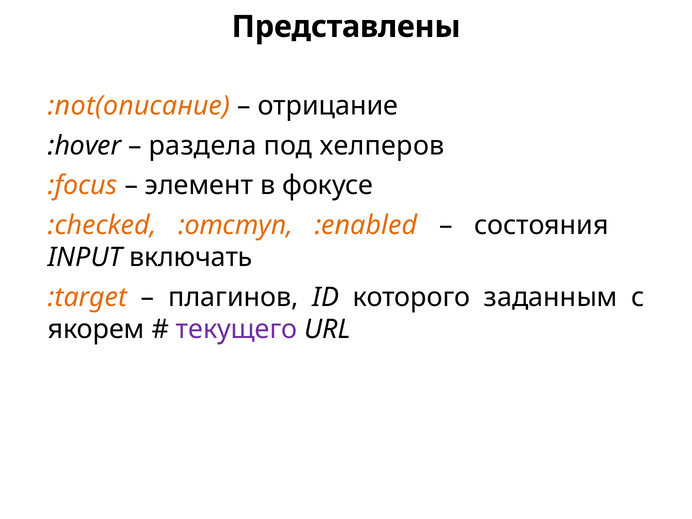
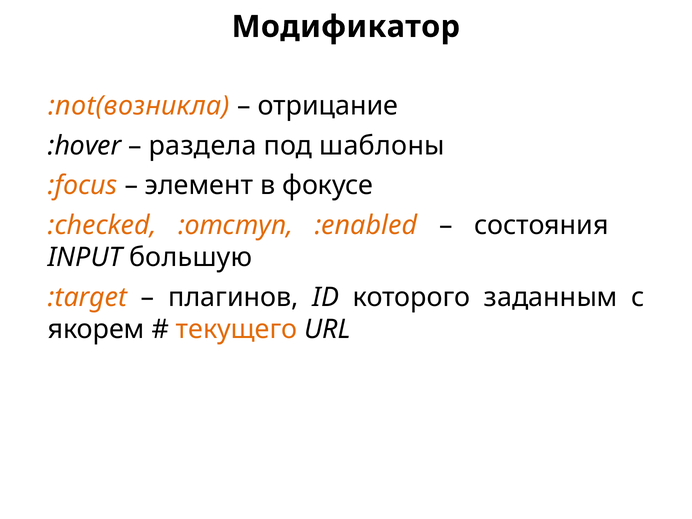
Представлены: Представлены -> Модификатор
:not(описание: :not(описание -> :not(возникла
хелперов: хелперов -> шаблоны
включать: включать -> большую
текущего colour: purple -> orange
